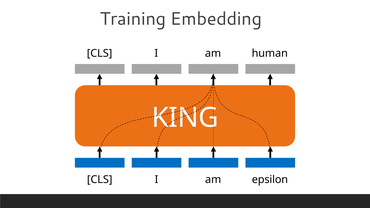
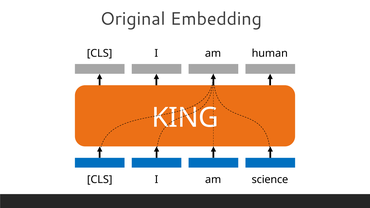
Training: Training -> Original
epsilon: epsilon -> science
